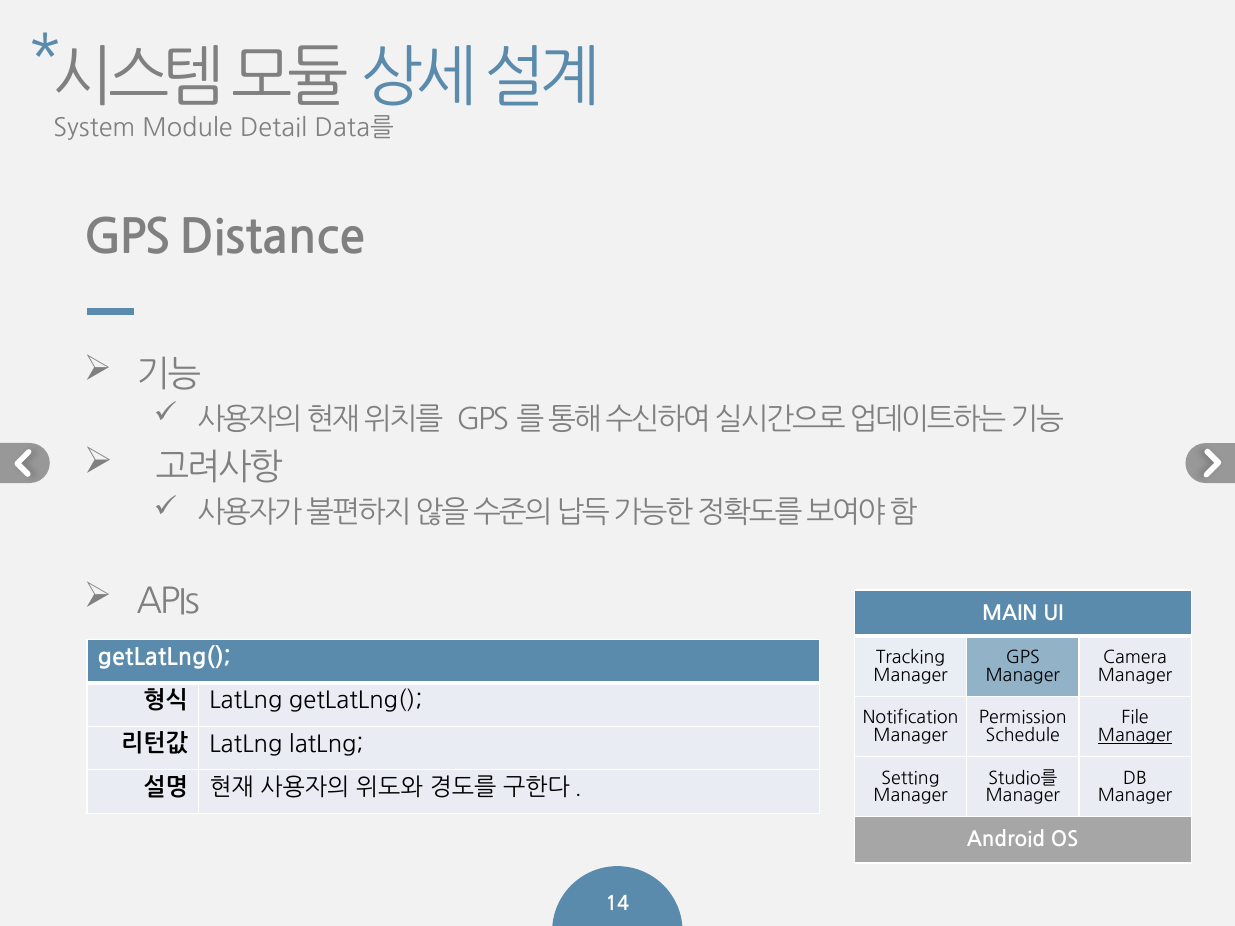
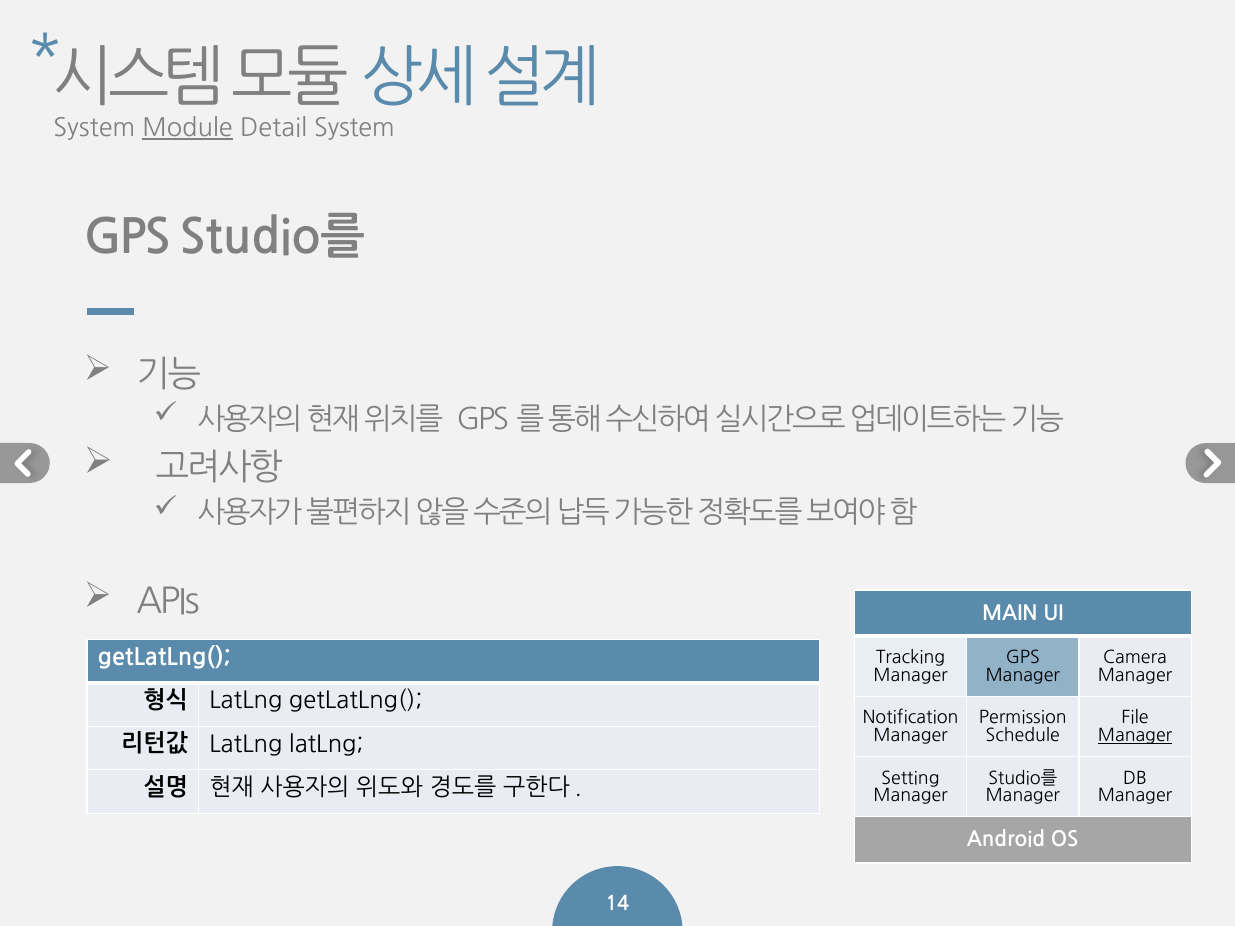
Module underline: none -> present
Detail Data를: Data를 -> System
GPS Distance: Distance -> Studio를
